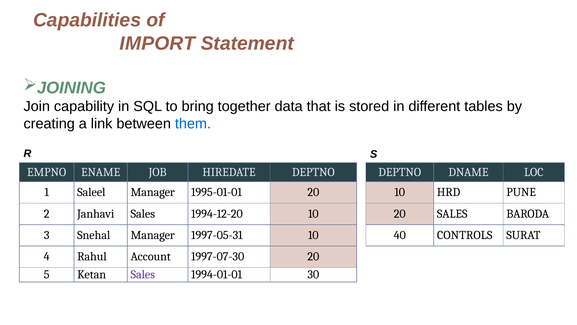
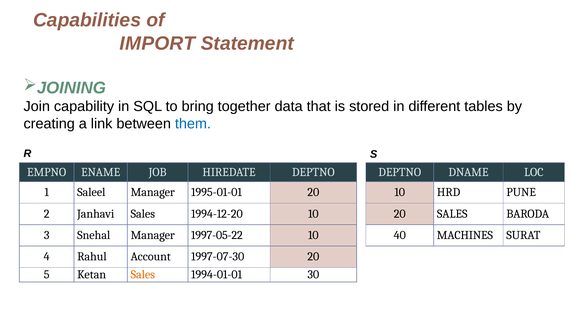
1997-05-31: 1997-05-31 -> 1997-05-22
CONTROLS: CONTROLS -> MACHINES
Sales at (143, 274) colour: purple -> orange
